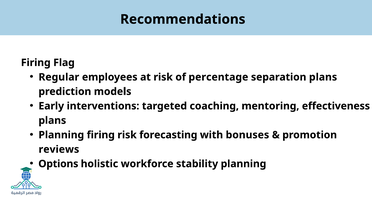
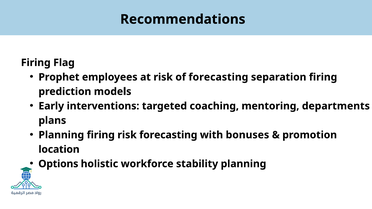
Regular: Regular -> Prophet
of percentage: percentage -> forecasting
separation plans: plans -> firing
effectiveness: effectiveness -> departments
reviews: reviews -> location
